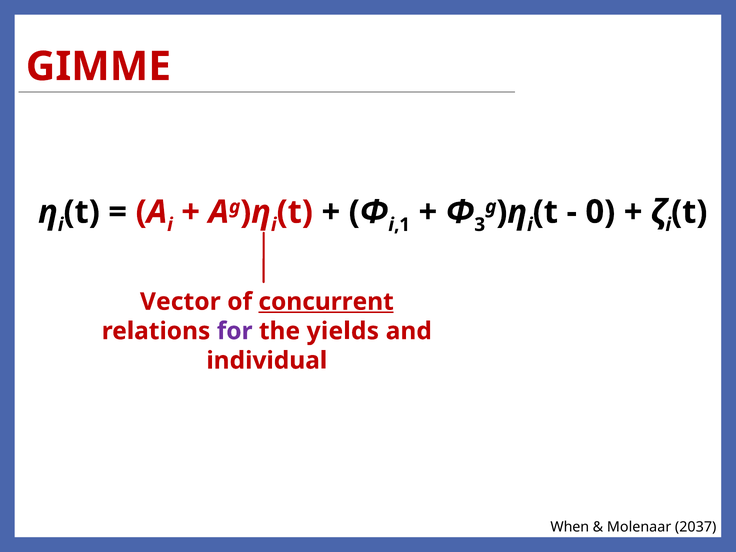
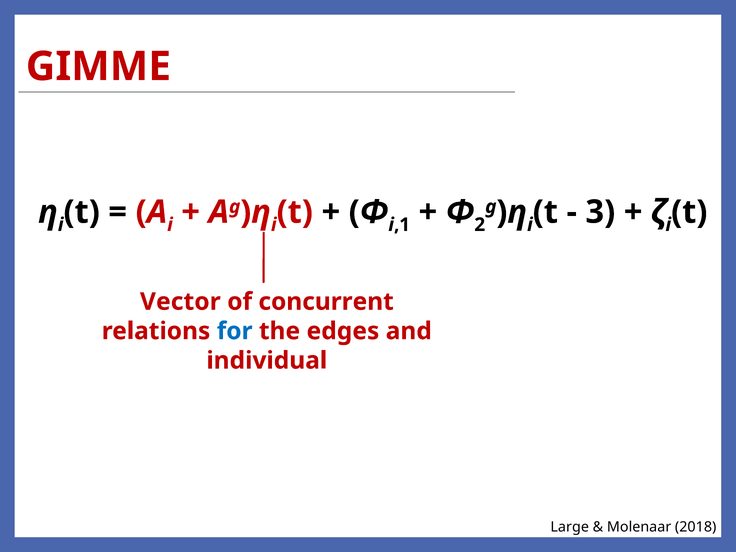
0: 0 -> 3
3: 3 -> 2
concurrent underline: present -> none
for colour: purple -> blue
yields: yields -> edges
When: When -> Large
2037: 2037 -> 2018
